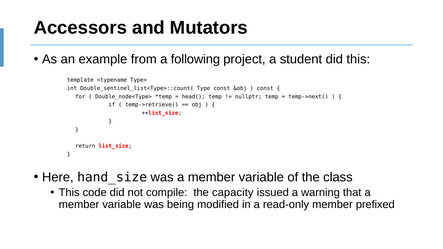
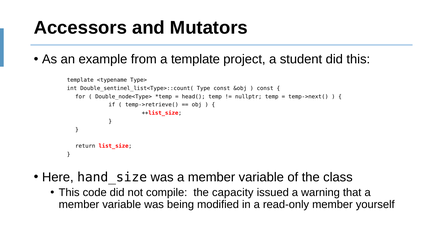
a following: following -> template
prefixed: prefixed -> yourself
